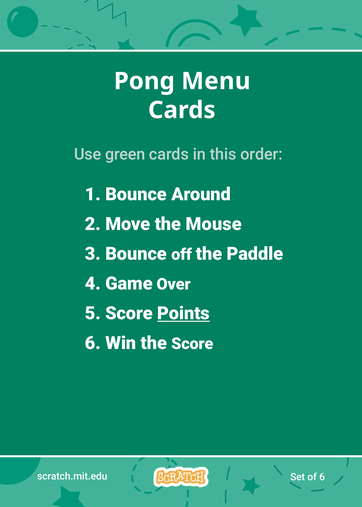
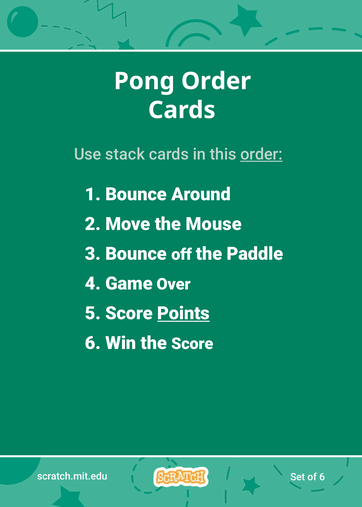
Pong Menu: Menu -> Order
green: green -> stack
order at (261, 154) underline: none -> present
